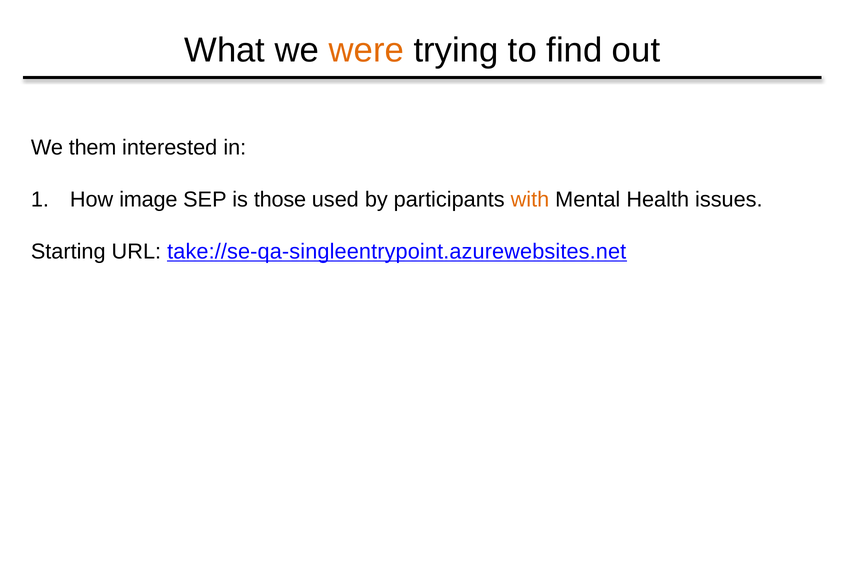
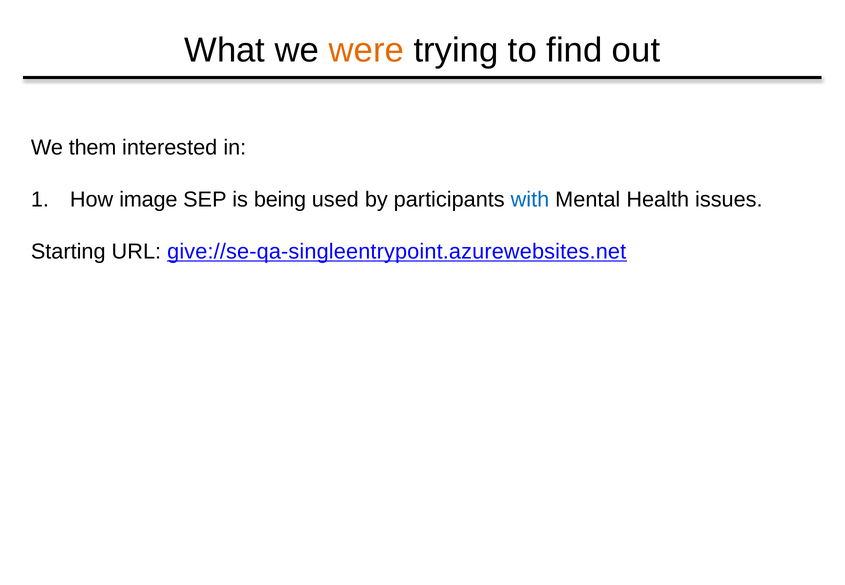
those: those -> being
with colour: orange -> blue
take://se-qa-singleentrypoint.azurewebsites.net: take://se-qa-singleentrypoint.azurewebsites.net -> give://se-qa-singleentrypoint.azurewebsites.net
